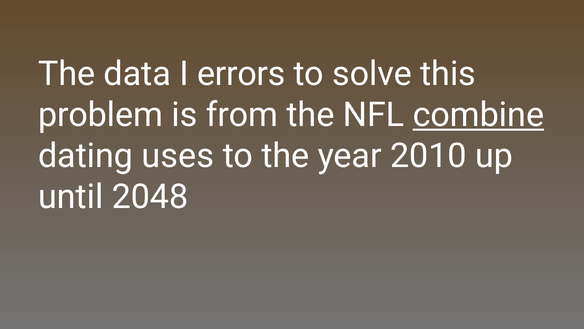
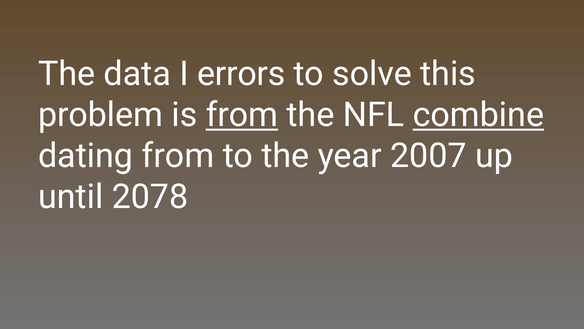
from at (242, 115) underline: none -> present
dating uses: uses -> from
2010: 2010 -> 2007
2048: 2048 -> 2078
